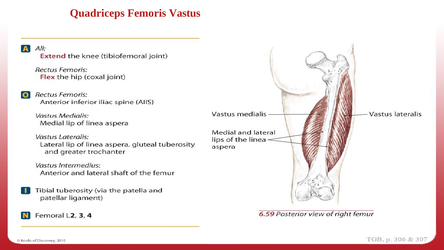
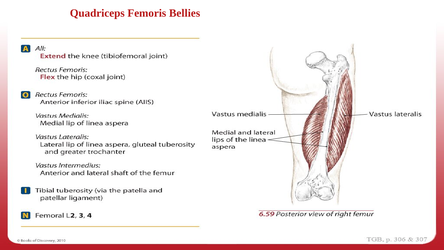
Vastus: Vastus -> Bellies
